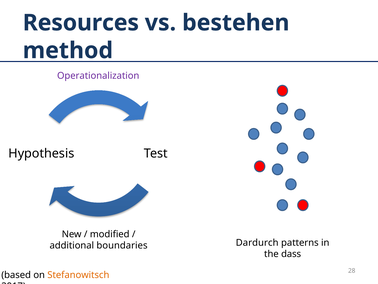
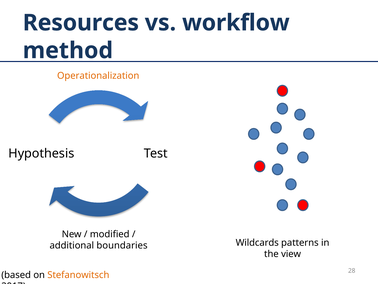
bestehen: bestehen -> workflow
Operationalization colour: purple -> orange
Dardurch: Dardurch -> Wildcards
dass: dass -> view
